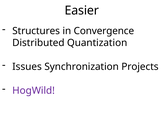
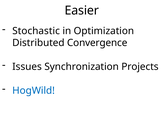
Structures: Structures -> Stochastic
Convergence: Convergence -> Optimization
Quantization: Quantization -> Convergence
HogWild colour: purple -> blue
